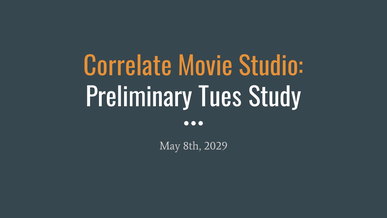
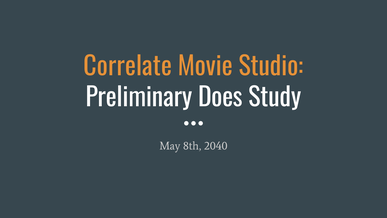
Tues: Tues -> Does
2029: 2029 -> 2040
